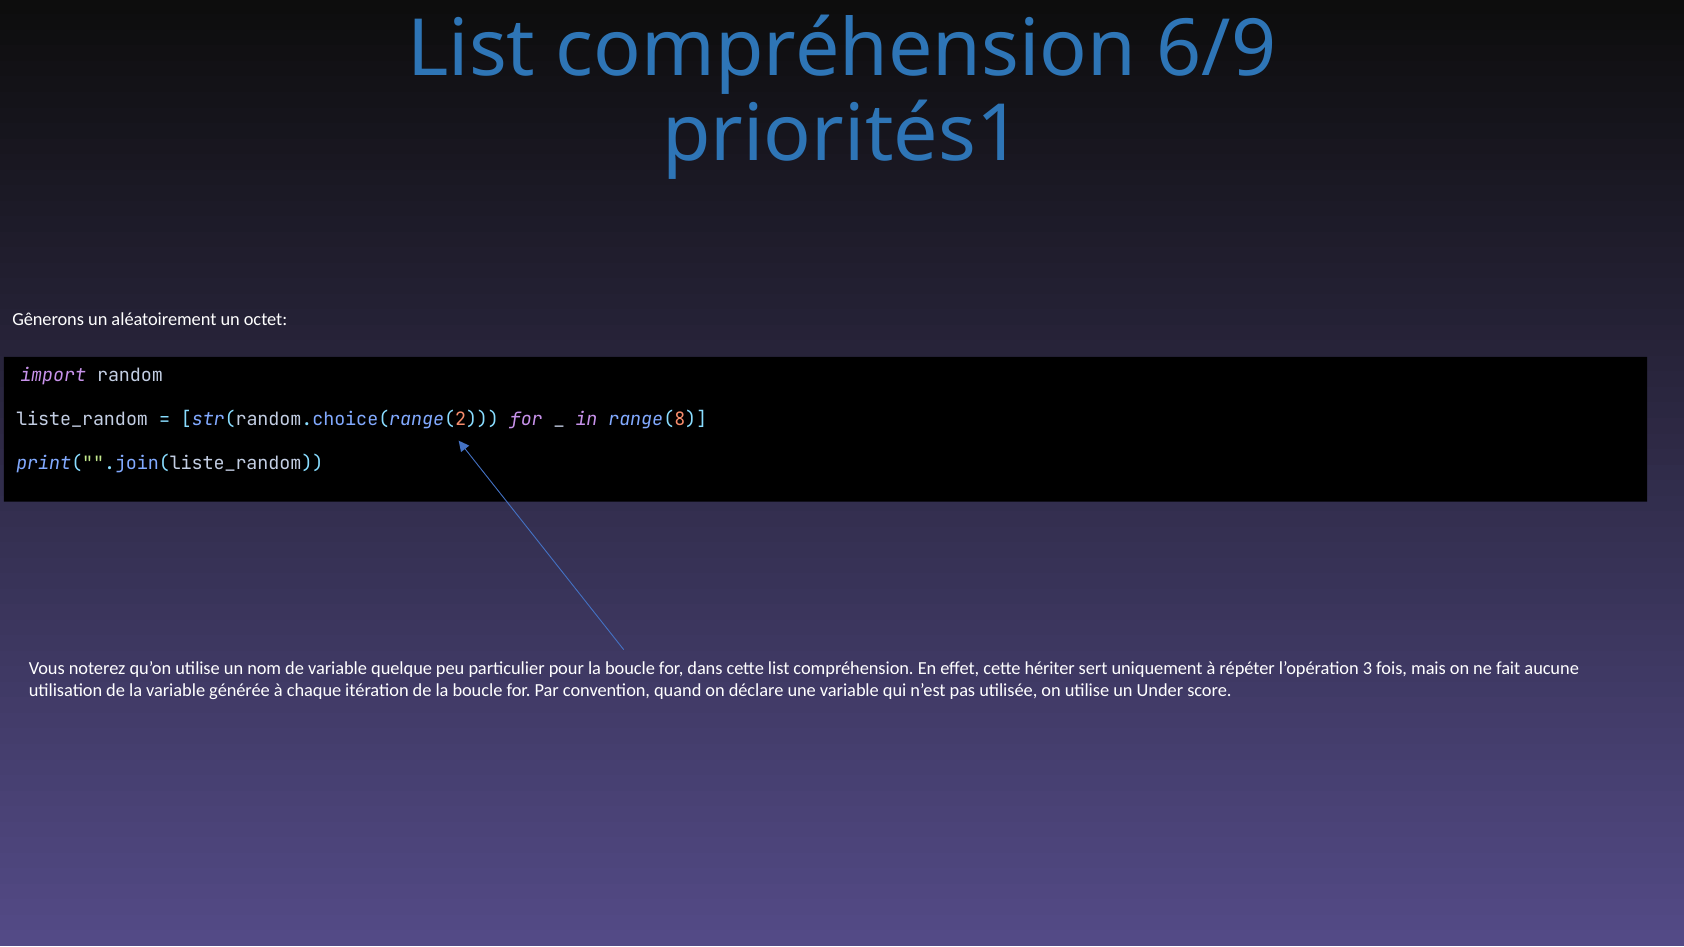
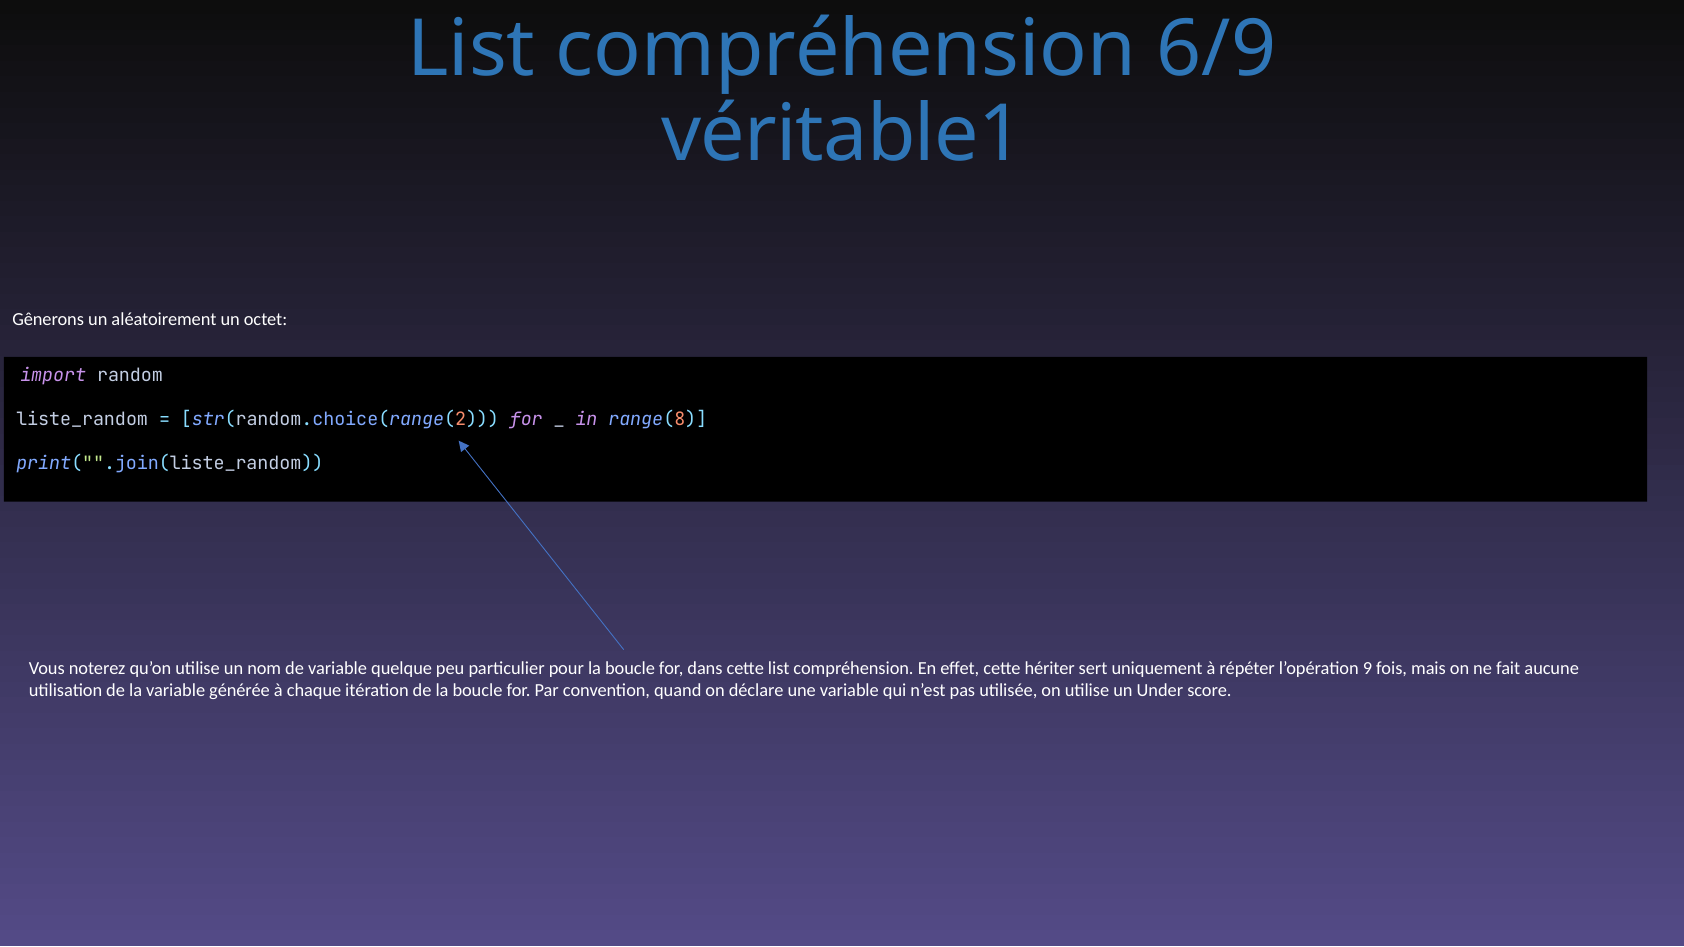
priorités1: priorités1 -> véritable1
3: 3 -> 9
